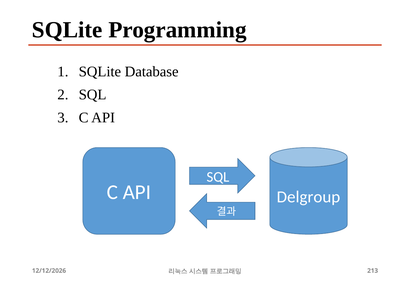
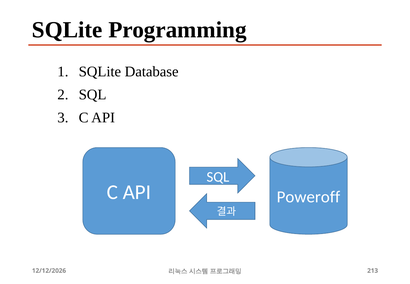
Delgroup: Delgroup -> Poweroff
